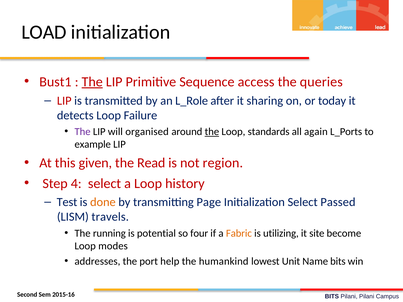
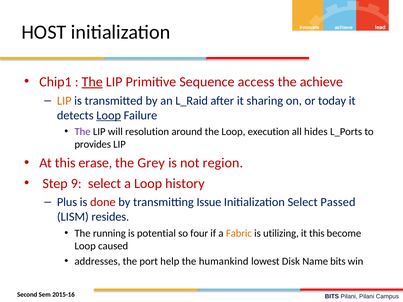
LOAD: LOAD -> HOST
Bust1: Bust1 -> Chip1
queries: queries -> achieve
LIP at (64, 101) colour: red -> orange
L_Role: L_Role -> L_Raid
Loop at (109, 115) underline: none -> present
organised: organised -> resolution
the at (212, 132) underline: present -> none
standards: standards -> execution
again: again -> hides
example: example -> provides
given: given -> erase
Read: Read -> Grey
4: 4 -> 9
Test: Test -> Plus
done colour: orange -> red
Page: Page -> Issue
travels: travels -> resides
it site: site -> this
modes: modes -> caused
Unit: Unit -> Disk
